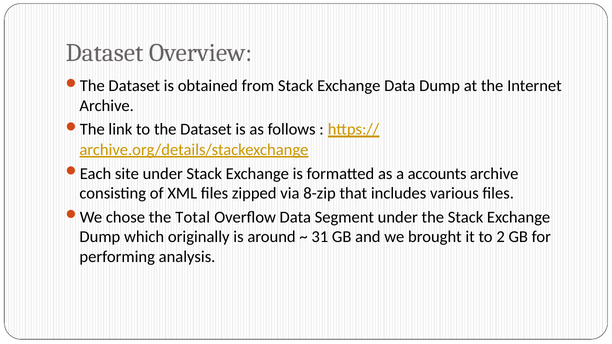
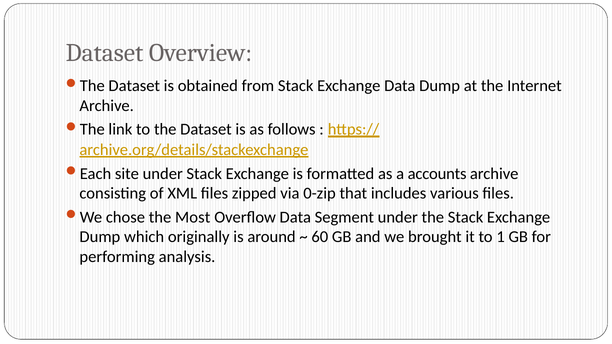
8-zip: 8-zip -> 0-zip
Total: Total -> Most
31: 31 -> 60
2: 2 -> 1
